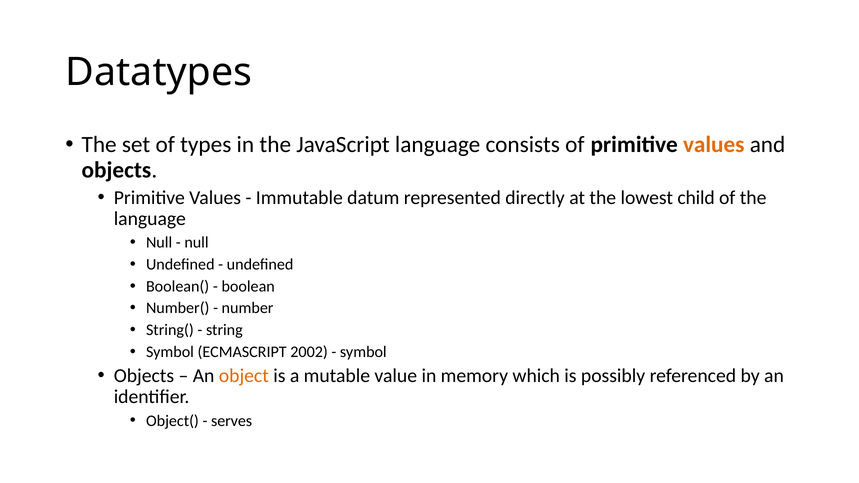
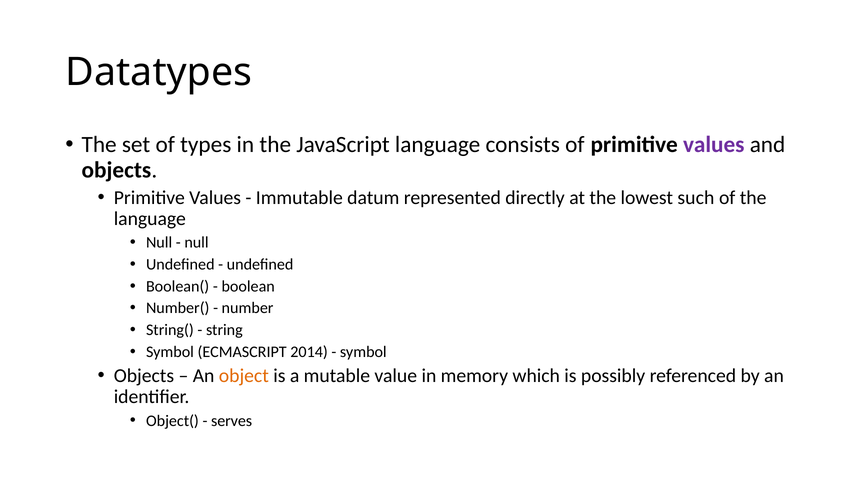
values at (714, 145) colour: orange -> purple
child: child -> such
2002: 2002 -> 2014
